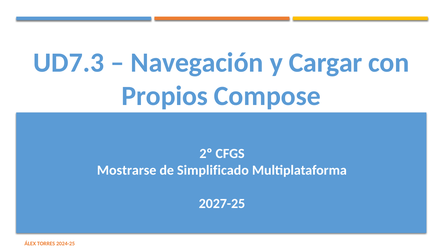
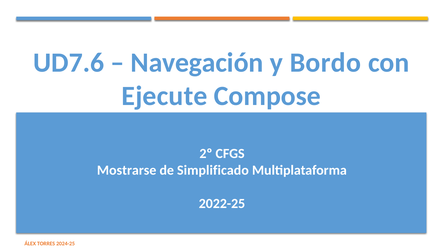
UD7.3: UD7.3 -> UD7.6
Cargar: Cargar -> Bordo
Propios: Propios -> Ejecute
2027-25: 2027-25 -> 2022-25
